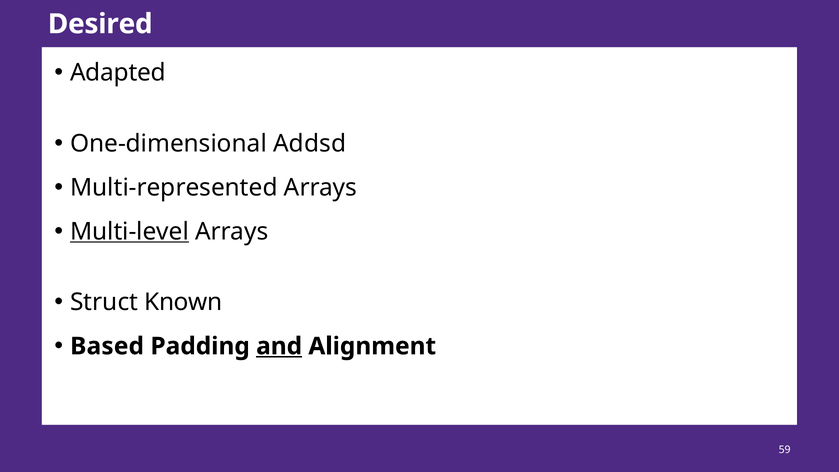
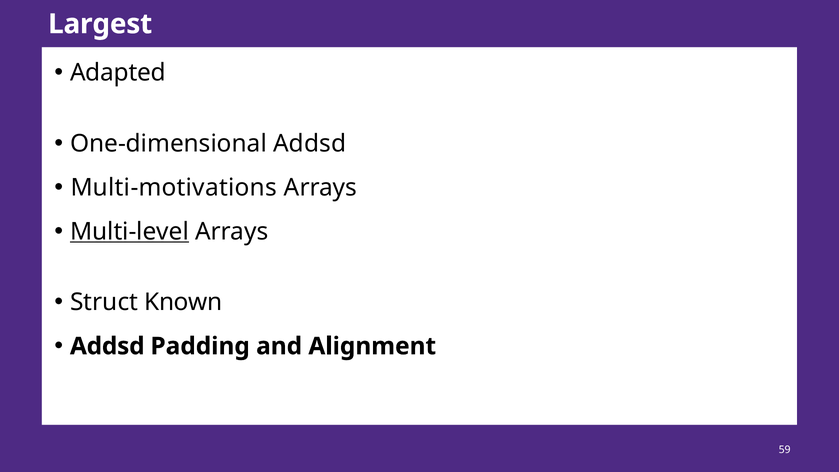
Desired: Desired -> Largest
Multi-represented: Multi-represented -> Multi-motivations
Based at (107, 346): Based -> Addsd
and underline: present -> none
